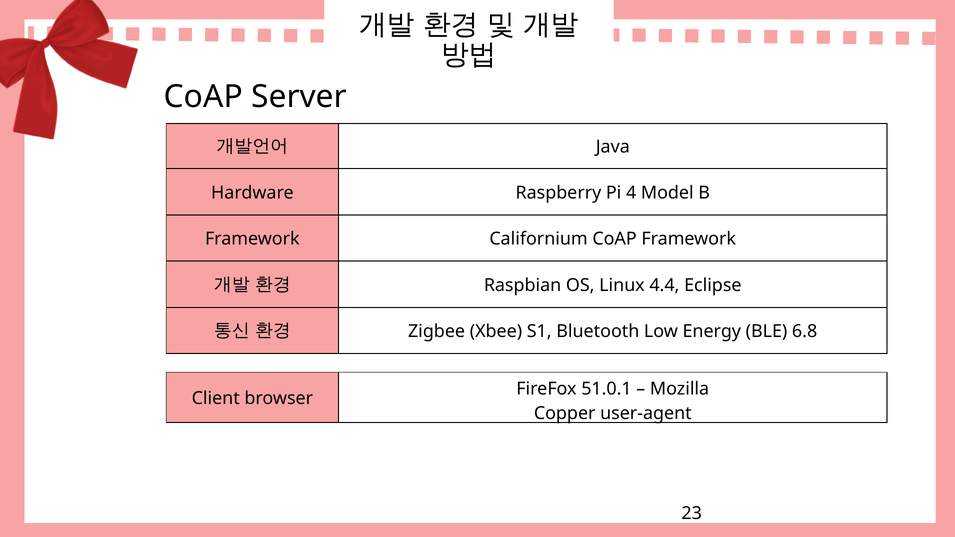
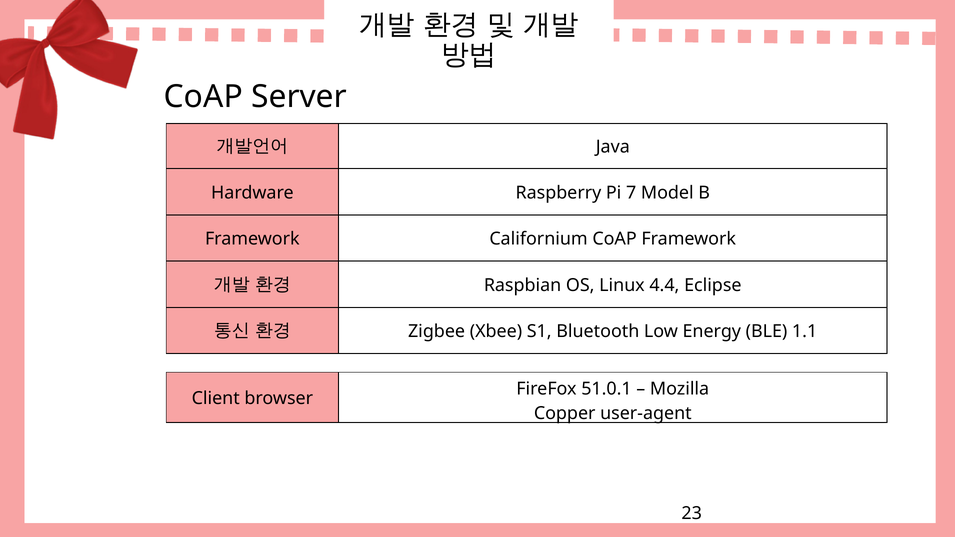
4: 4 -> 7
6.8: 6.8 -> 1.1
